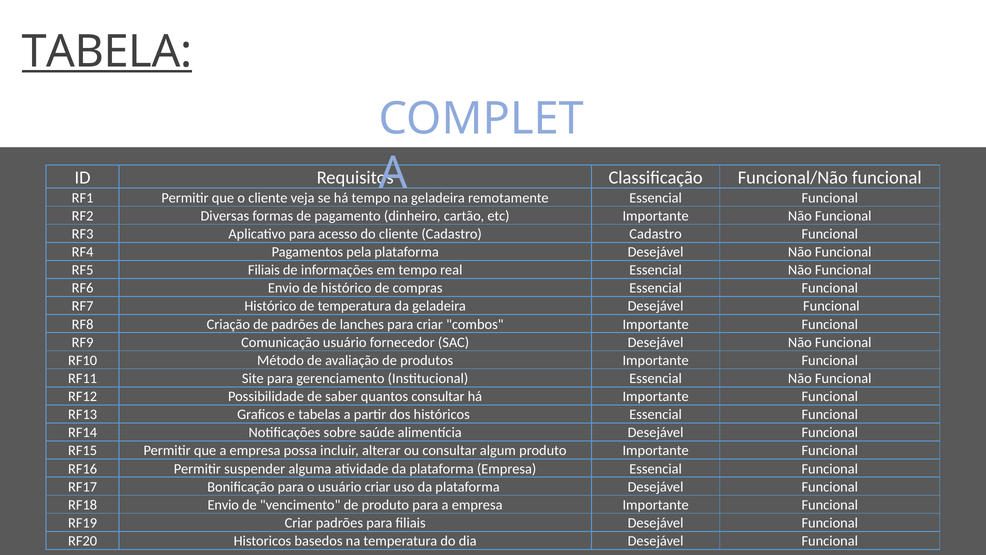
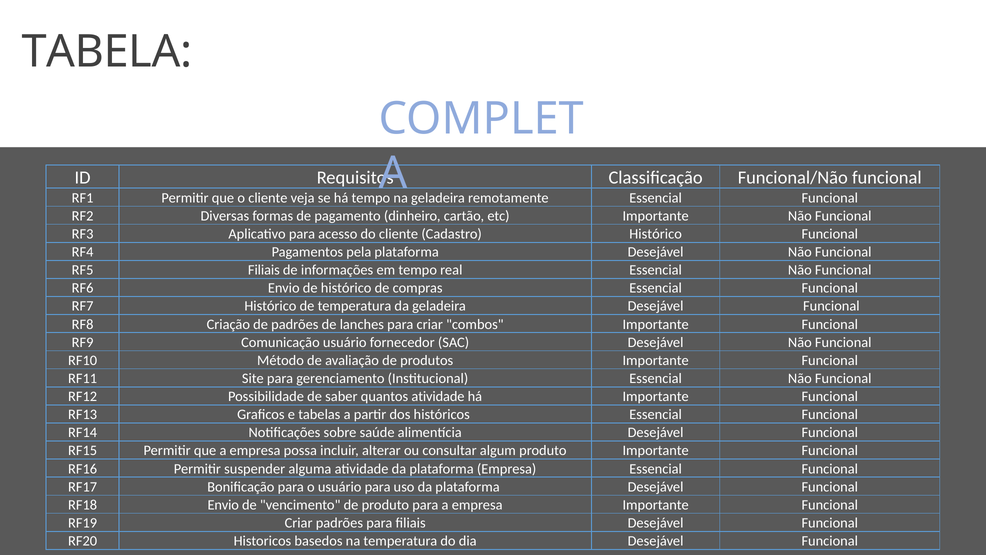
TABELA underline: present -> none
Cadastro Cadastro: Cadastro -> Histórico
quantos consultar: consultar -> atividade
usuário criar: criar -> para
